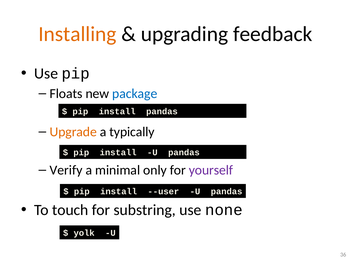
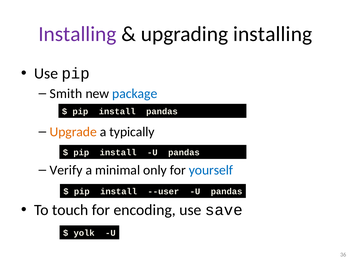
Installing at (77, 34) colour: orange -> purple
upgrading feedback: feedback -> installing
Floats: Floats -> Smith
yourself colour: purple -> blue
substring: substring -> encoding
none: none -> save
